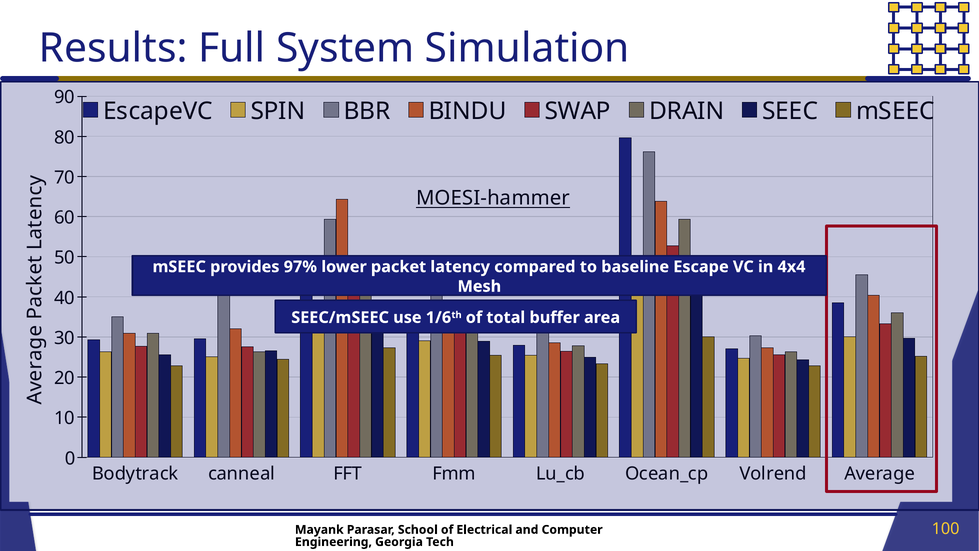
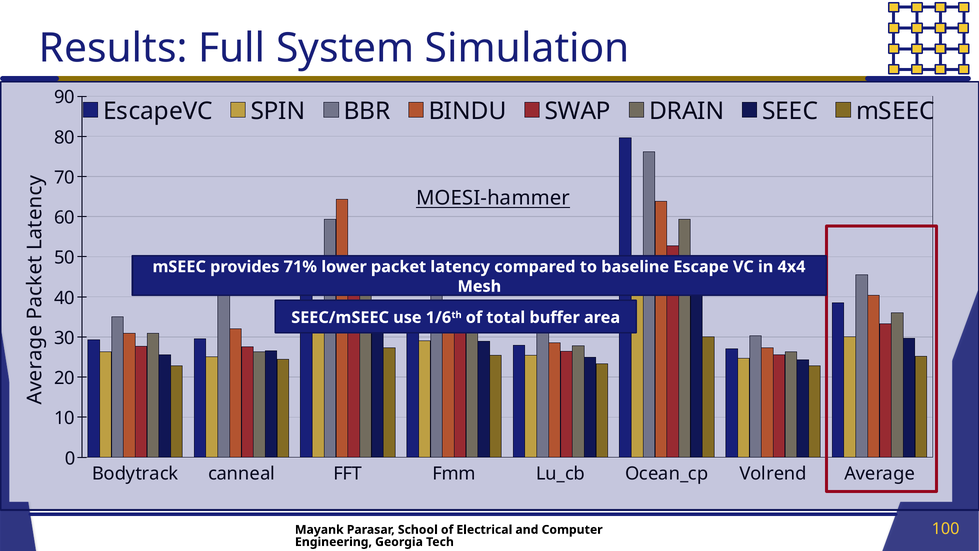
97%: 97% -> 71%
